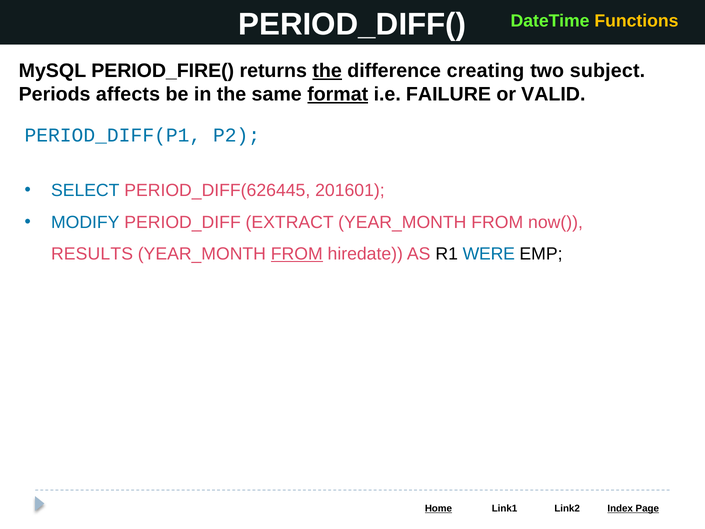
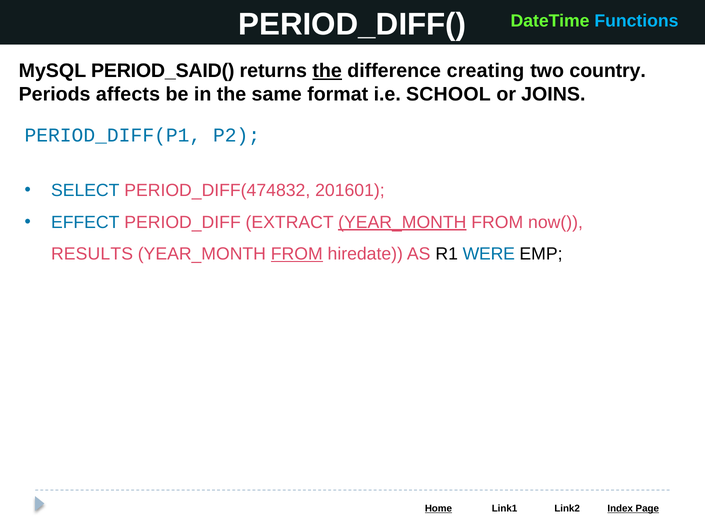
Functions colour: yellow -> light blue
PERIOD_FIRE(: PERIOD_FIRE( -> PERIOD_SAID(
subject: subject -> country
format underline: present -> none
FAILURE: FAILURE -> SCHOOL
VALID: VALID -> JOINS
PERIOD_DIFF(626445: PERIOD_DIFF(626445 -> PERIOD_DIFF(474832
MODIFY: MODIFY -> EFFECT
YEAR_MONTH at (402, 222) underline: none -> present
